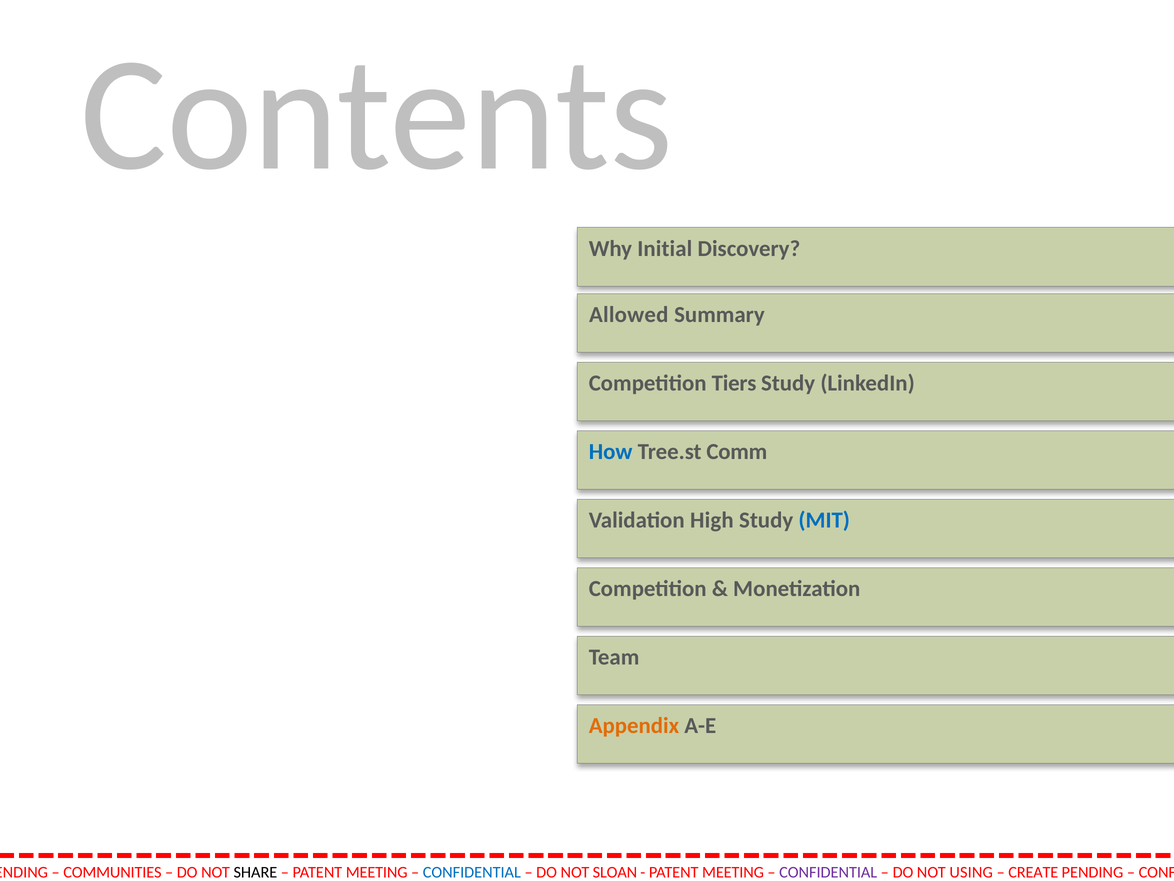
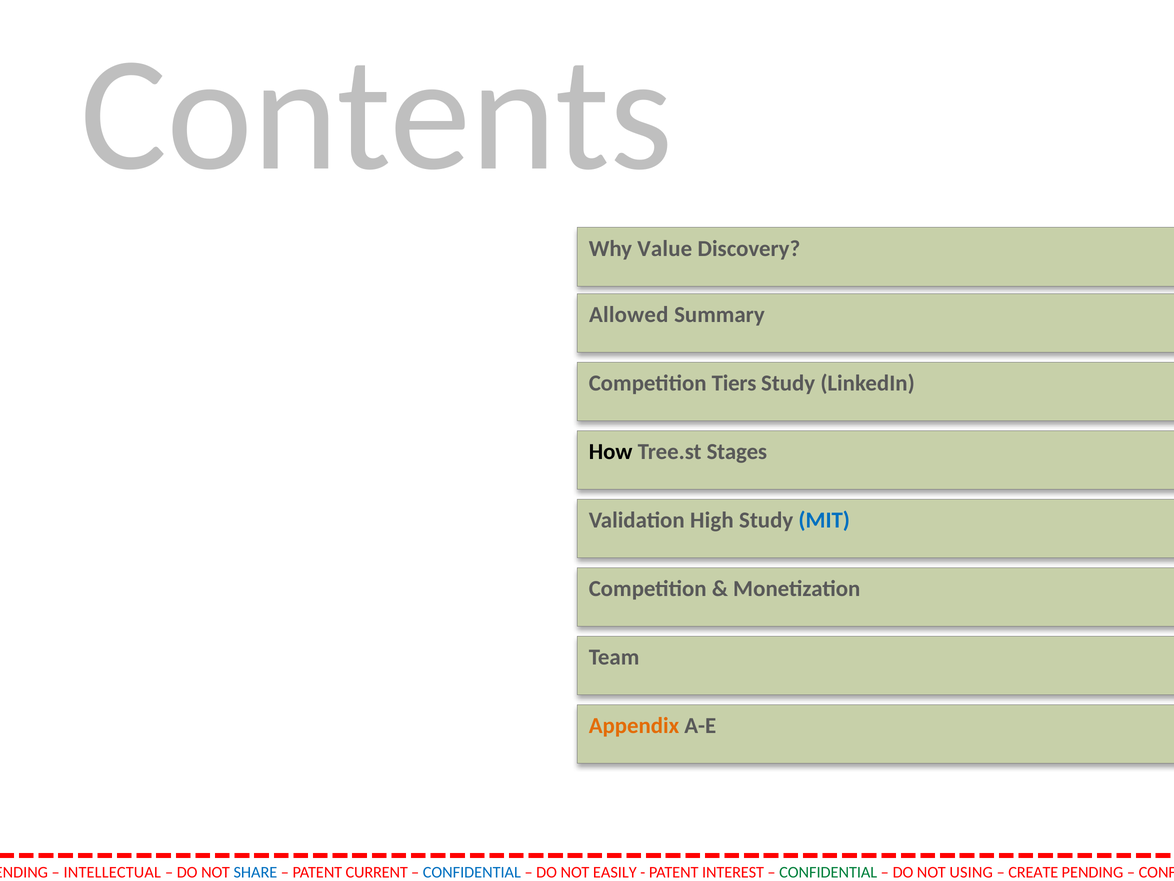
Initial: Initial -> Value
How colour: blue -> black
Comm: Comm -> Stages
COMMUNITIES: COMMUNITIES -> INTELLECTUAL
SHARE colour: black -> blue
MEETING at (377, 872): MEETING -> CURRENT
SLOAN: SLOAN -> EASILY
MEETING at (733, 872): MEETING -> INTEREST
CONFIDENTIAL at (828, 872) colour: purple -> green
